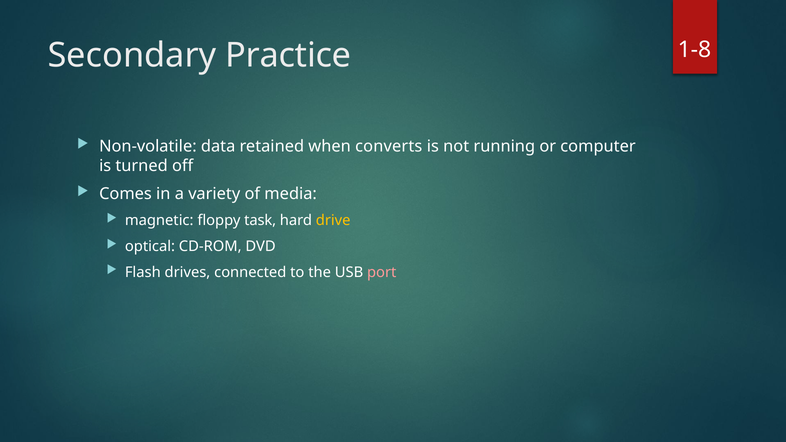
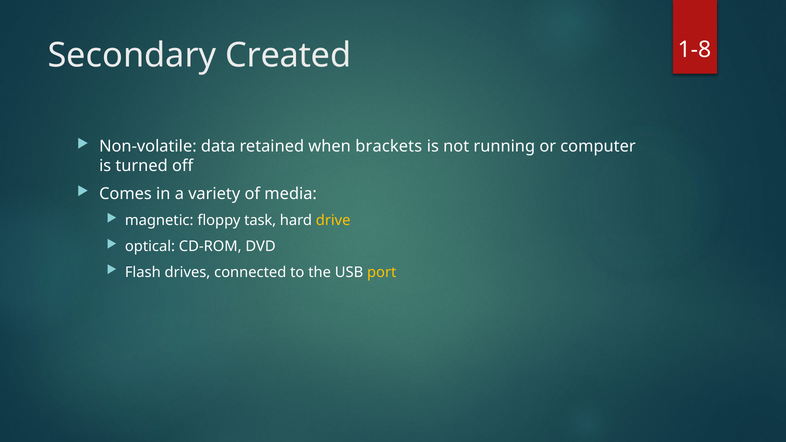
Practice: Practice -> Created
converts: converts -> brackets
port colour: pink -> yellow
